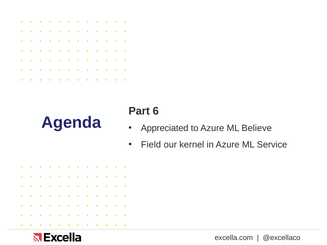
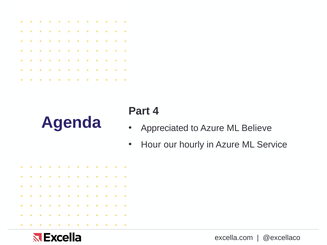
6: 6 -> 4
Field: Field -> Hour
kernel: kernel -> hourly
